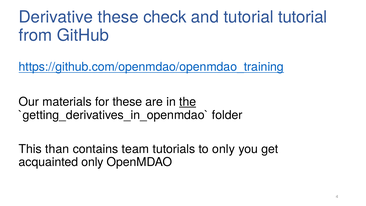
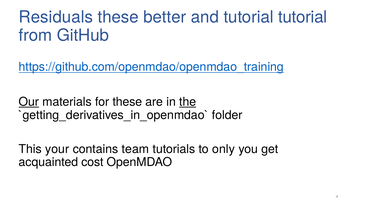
Derivative: Derivative -> Residuals
check: check -> better
Our underline: none -> present
than: than -> your
acquainted only: only -> cost
